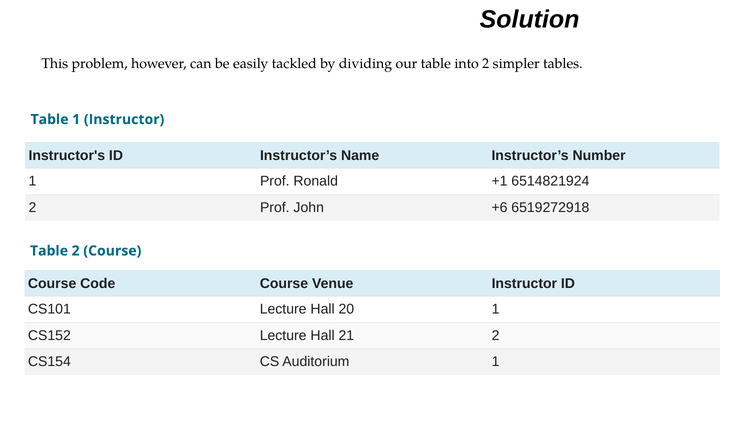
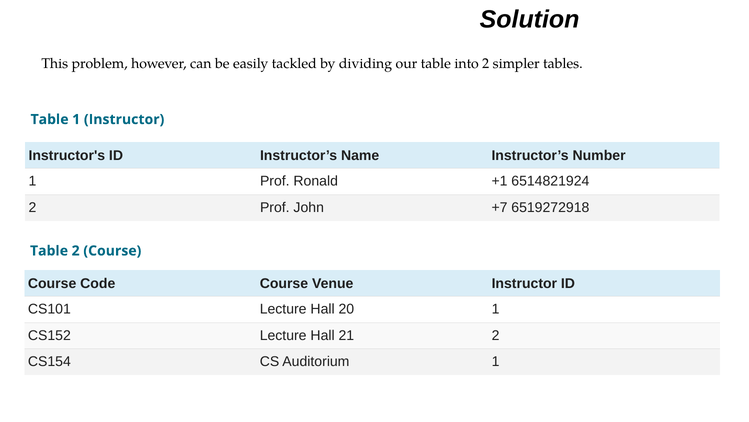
+6: +6 -> +7
